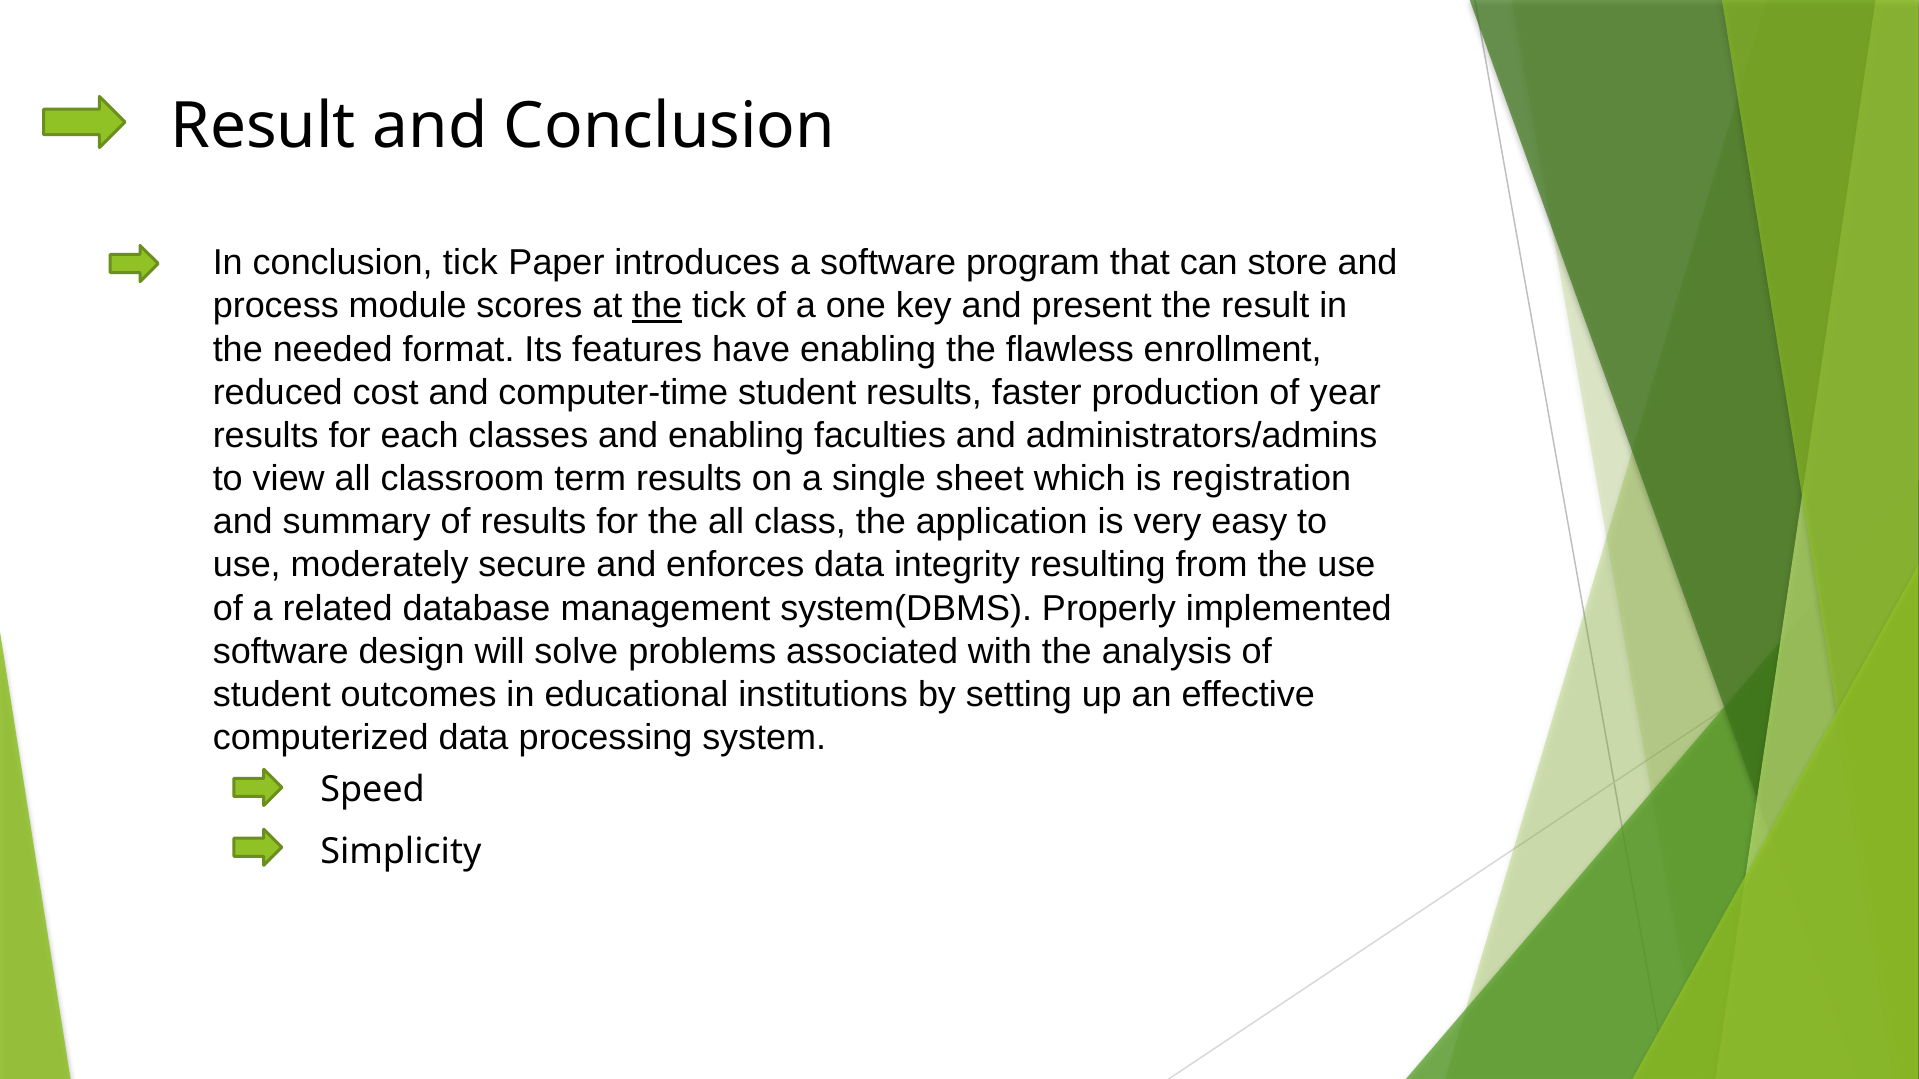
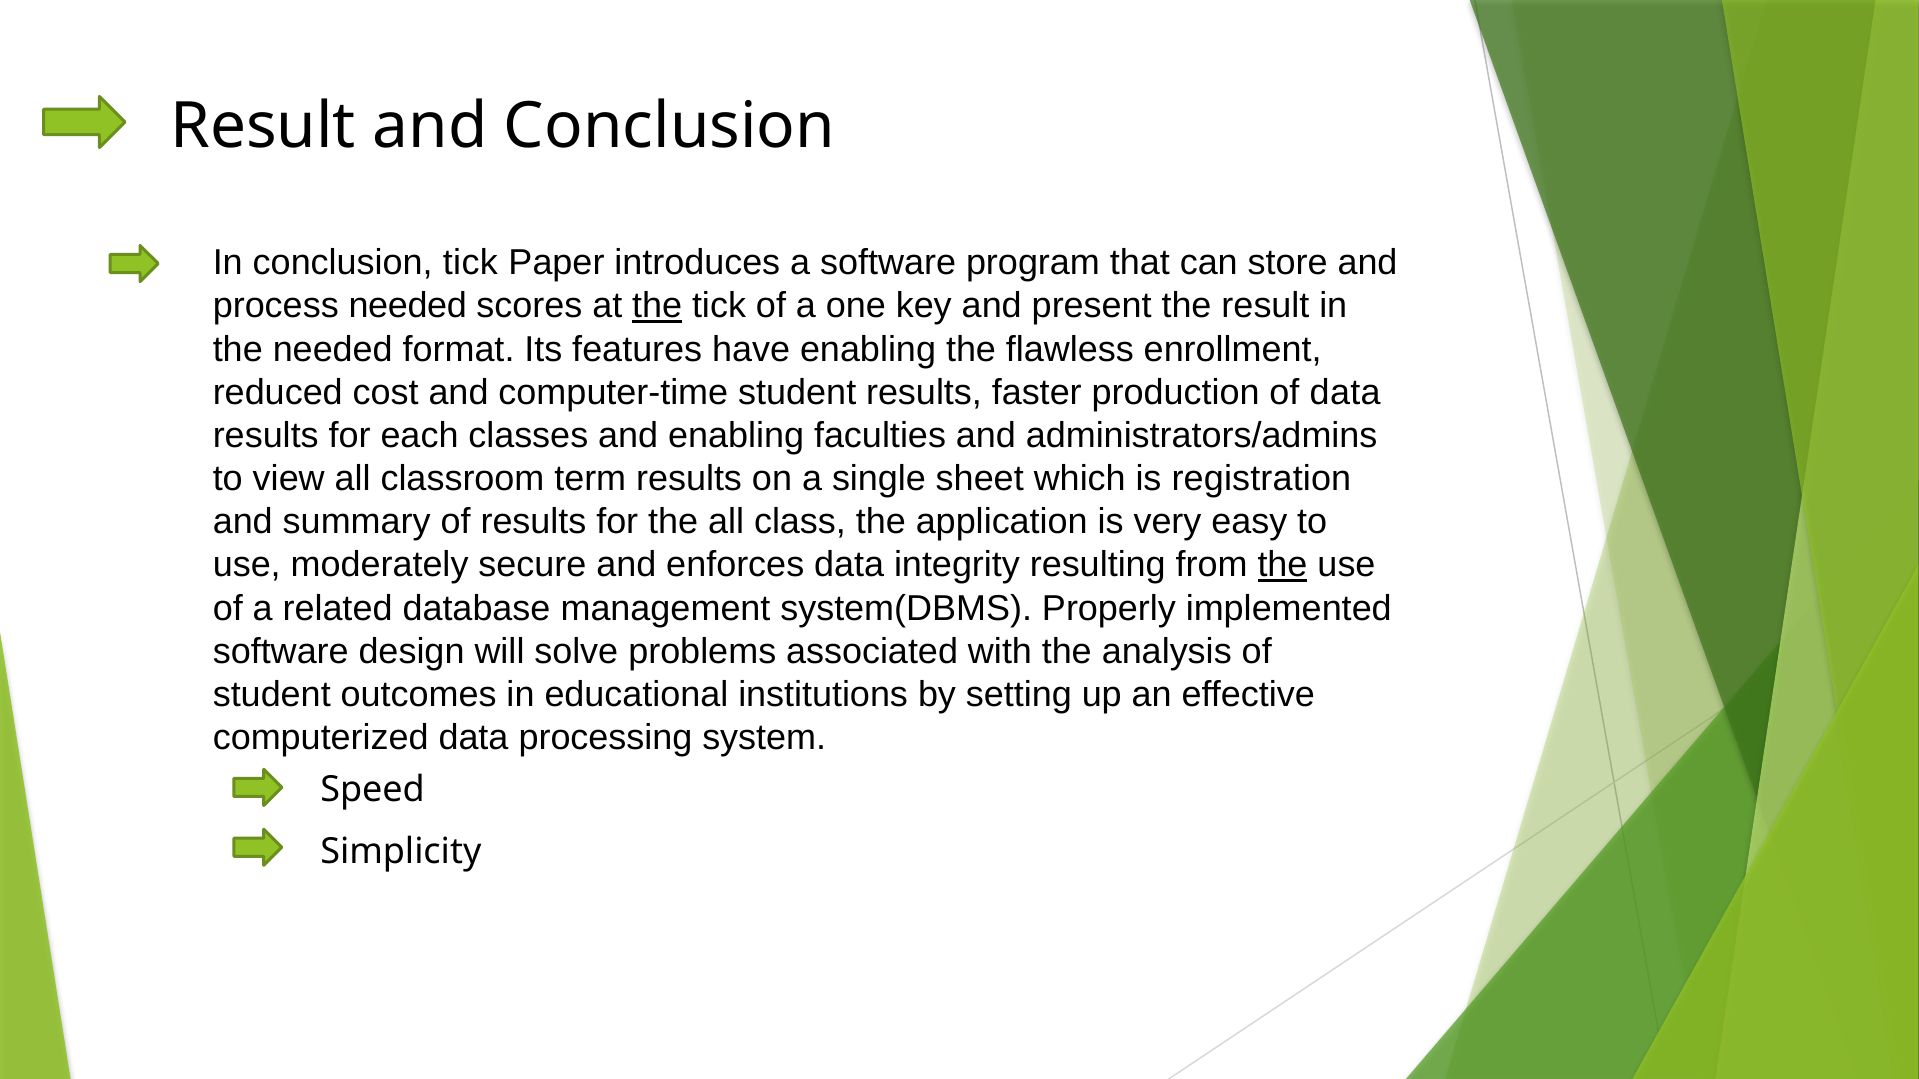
process module: module -> needed
of year: year -> data
the at (1283, 565) underline: none -> present
